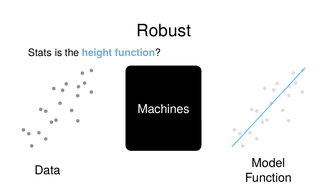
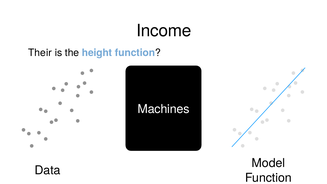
Robust: Robust -> Income
Stats: Stats -> Their
